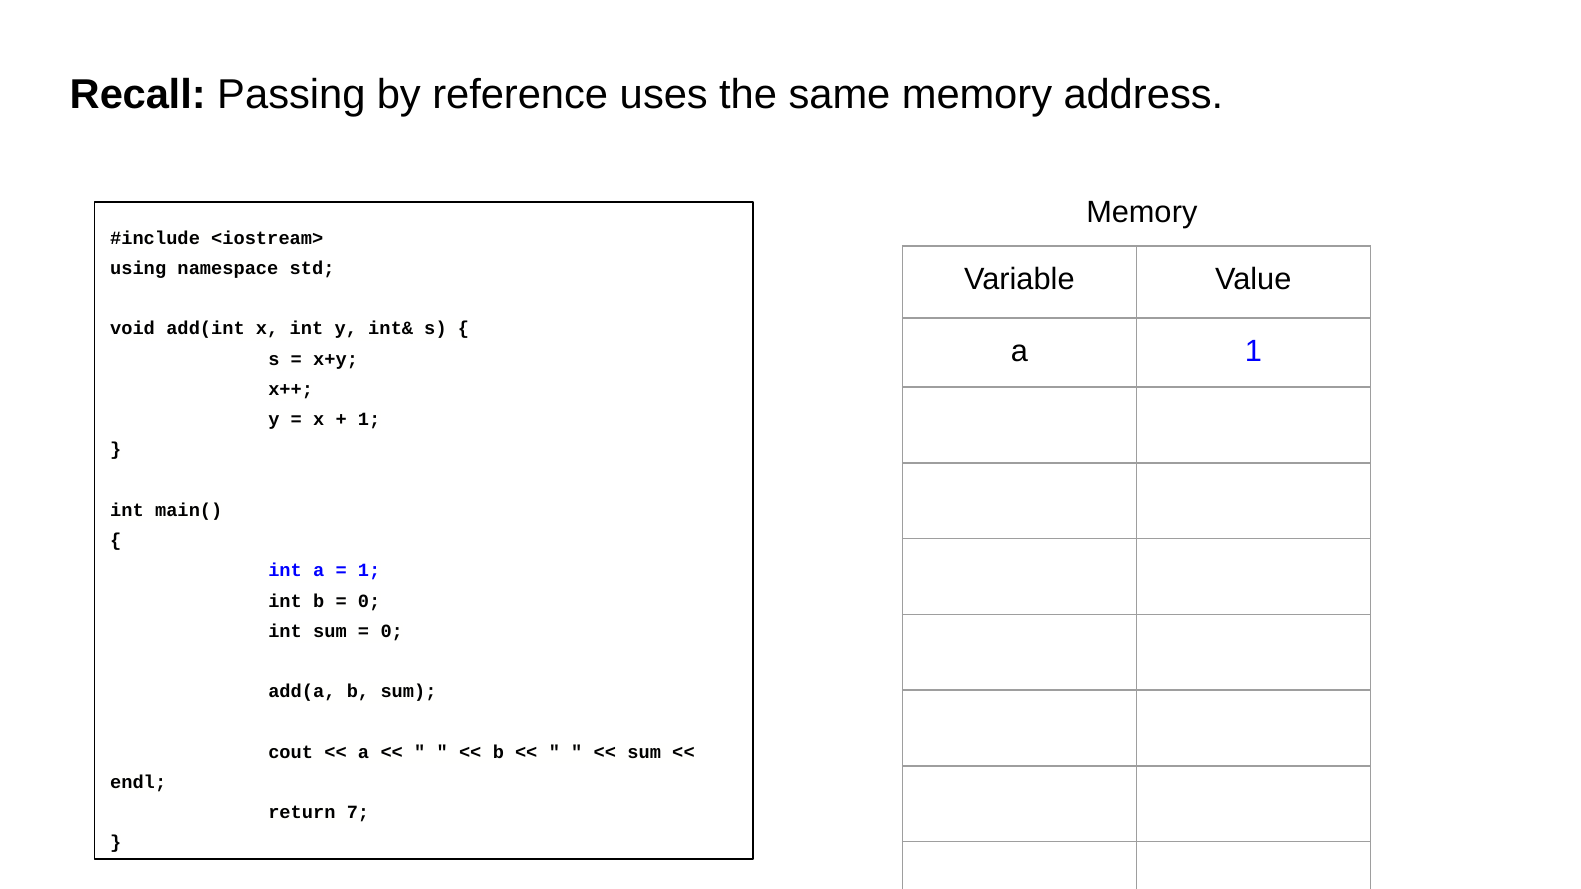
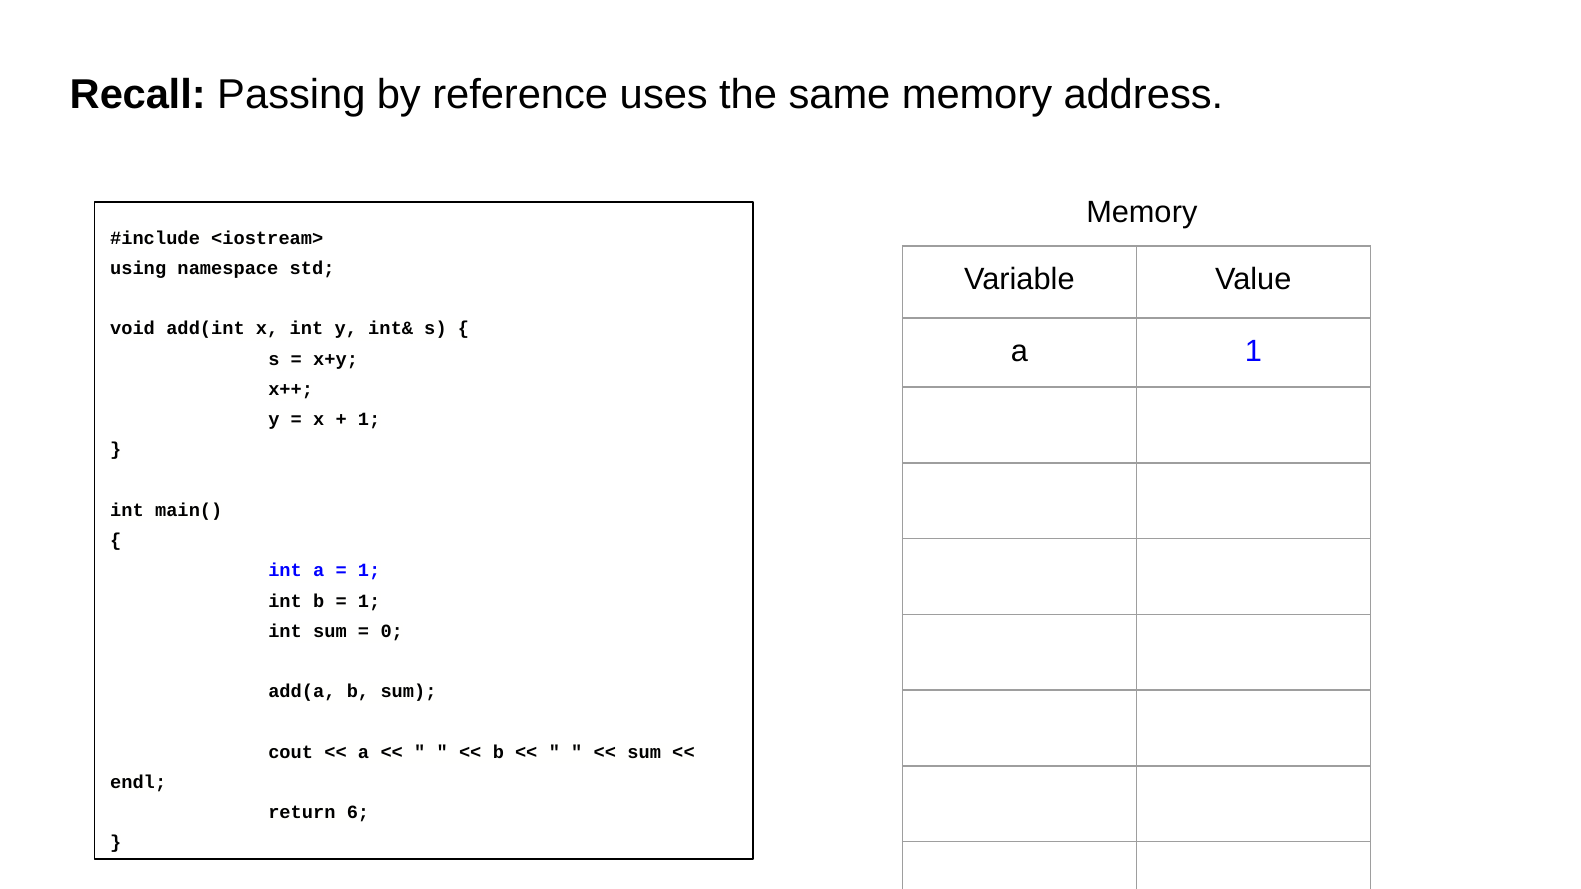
0 at (369, 601): 0 -> 1
7: 7 -> 6
